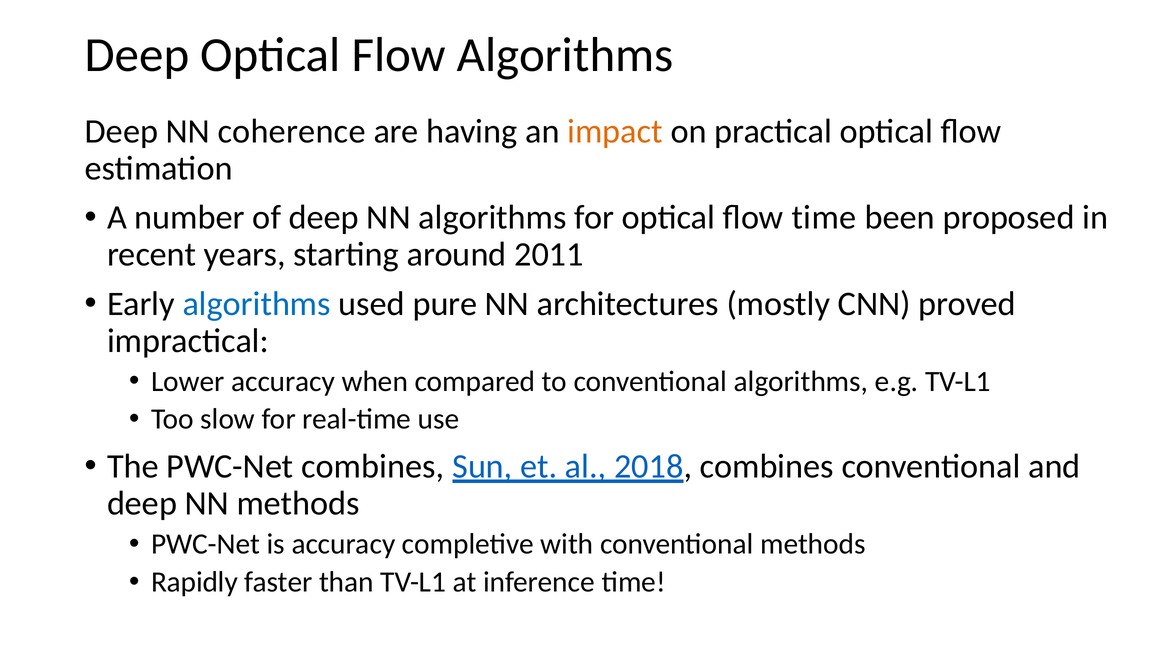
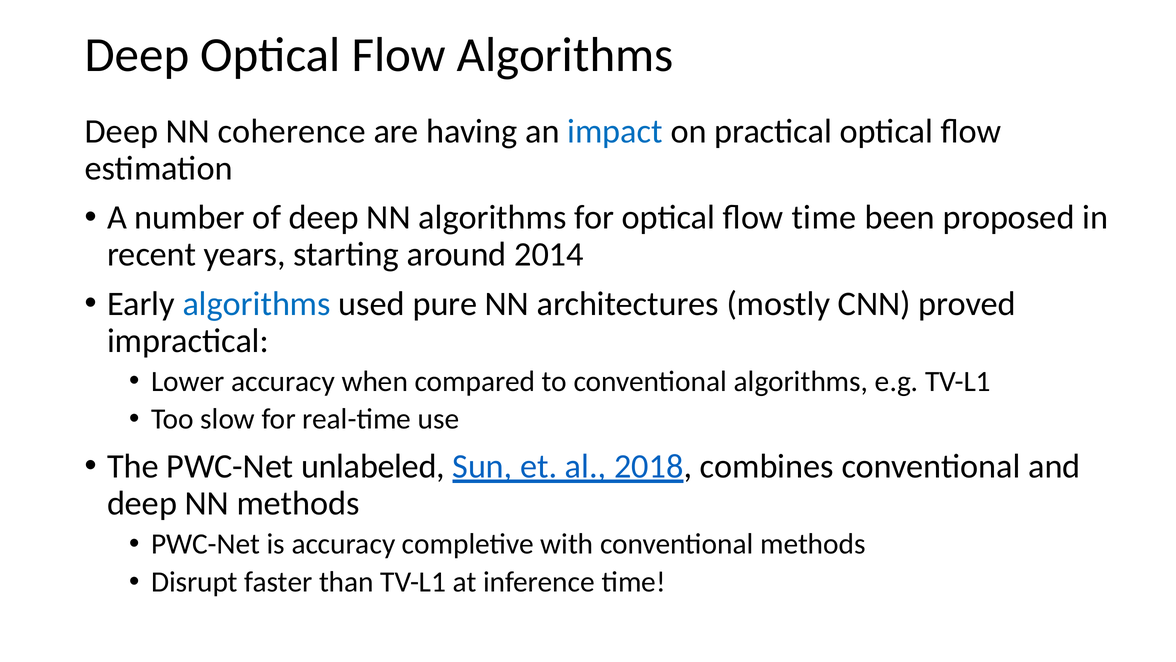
impact colour: orange -> blue
2011: 2011 -> 2014
PWC-Net combines: combines -> unlabeled
Rapidly: Rapidly -> Disrupt
